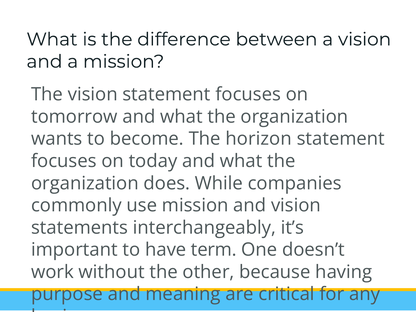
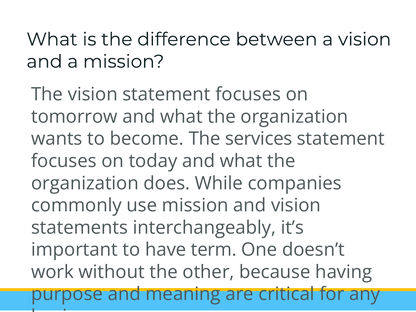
horizon: horizon -> services
